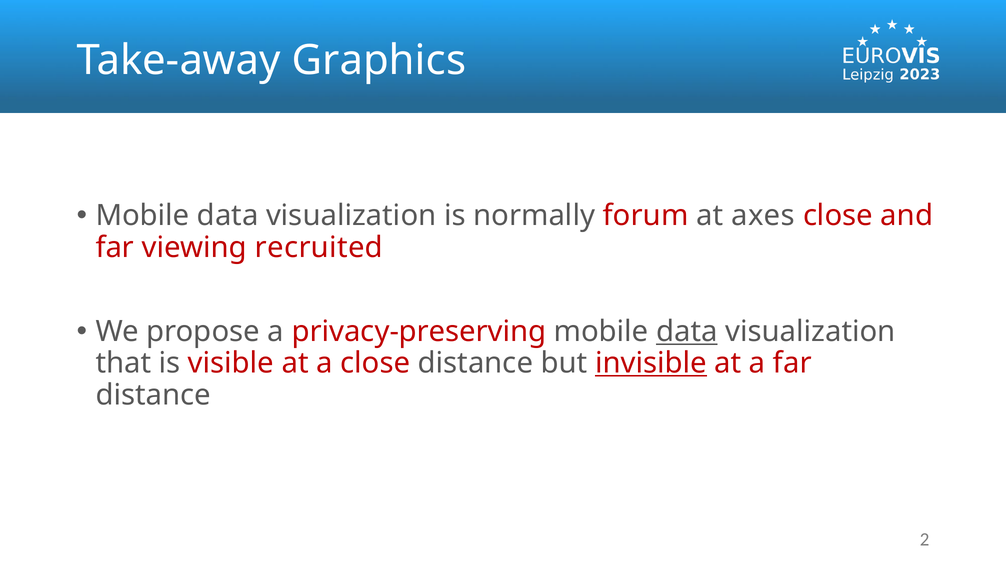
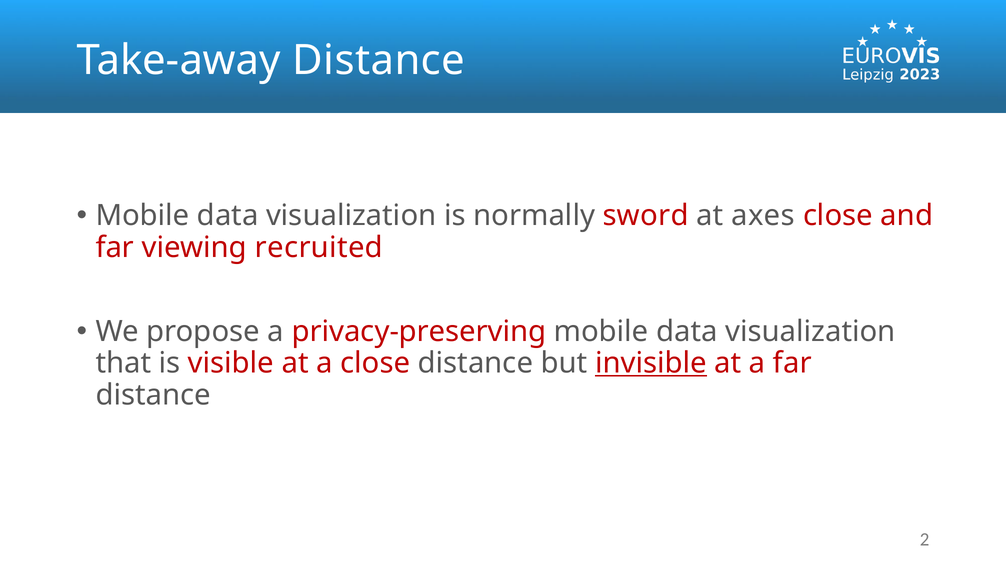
Take-away Graphics: Graphics -> Distance
forum: forum -> sword
data at (687, 331) underline: present -> none
